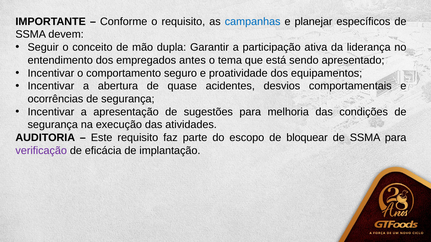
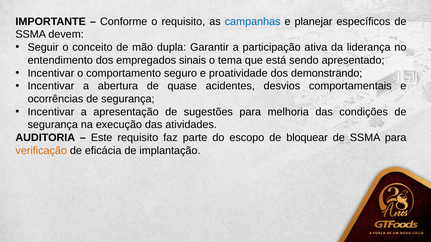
antes: antes -> sinais
equipamentos: equipamentos -> demonstrando
verificação colour: purple -> orange
